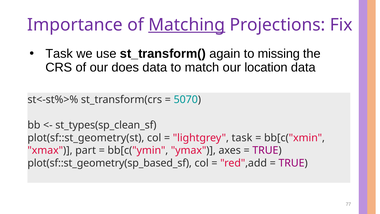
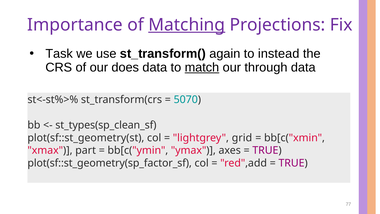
missing: missing -> instead
match underline: none -> present
location: location -> through
lightgrey task: task -> grid
plot(sf::st_geometry(sp_based_sf: plot(sf::st_geometry(sp_based_sf -> plot(sf::st_geometry(sp_factor_sf
